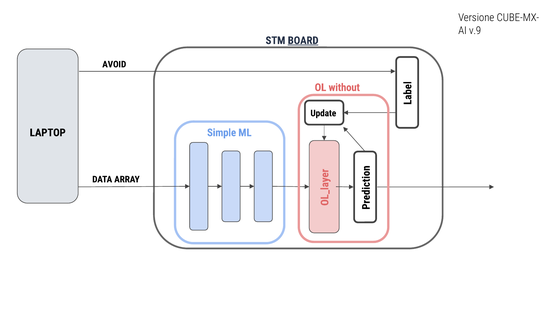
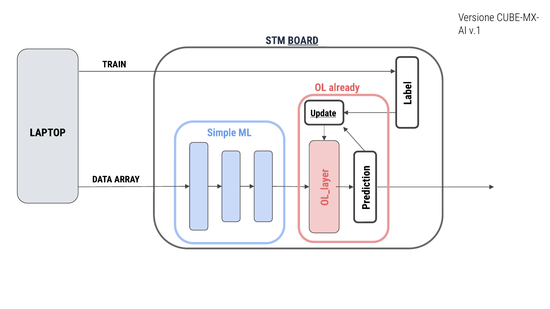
v.9: v.9 -> v.1
AVOID: AVOID -> TRAIN
without: without -> already
Update underline: none -> present
